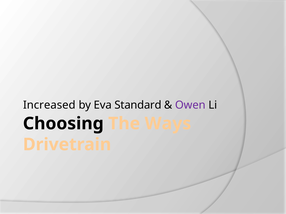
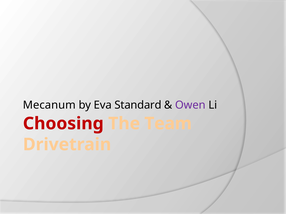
Increased: Increased -> Mecanum
Choosing colour: black -> red
Ways: Ways -> Team
